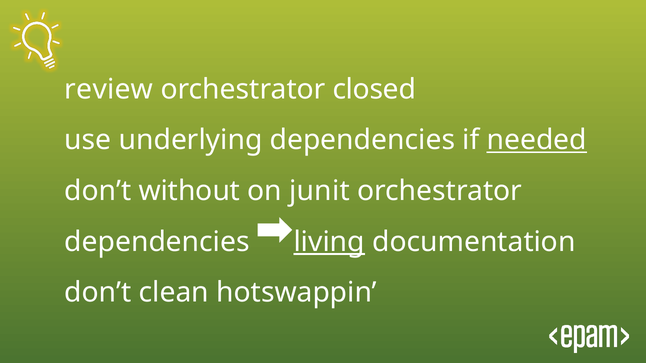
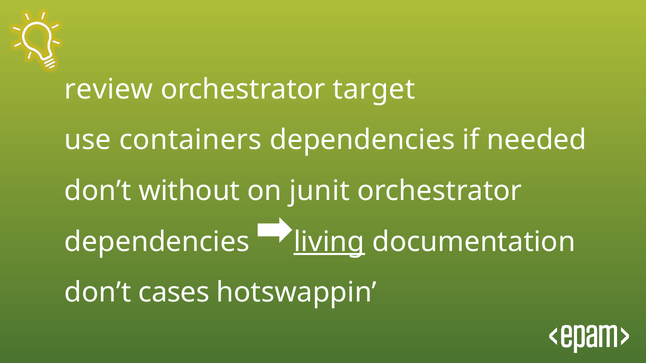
closed: closed -> target
underlying: underlying -> containers
needed underline: present -> none
clean: clean -> cases
